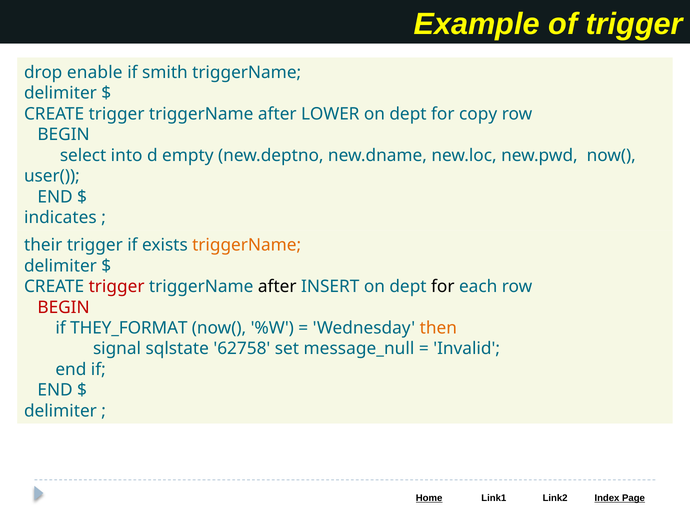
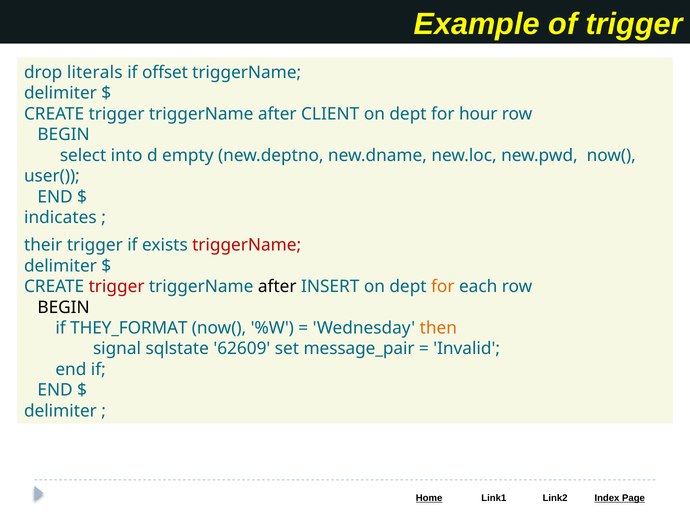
enable: enable -> literals
smith: smith -> offset
LOWER: LOWER -> CLIENT
copy: copy -> hour
triggerName at (247, 245) colour: orange -> red
for at (443, 286) colour: black -> orange
BEGIN at (64, 307) colour: red -> black
62758: 62758 -> 62609
message_null: message_null -> message_pair
